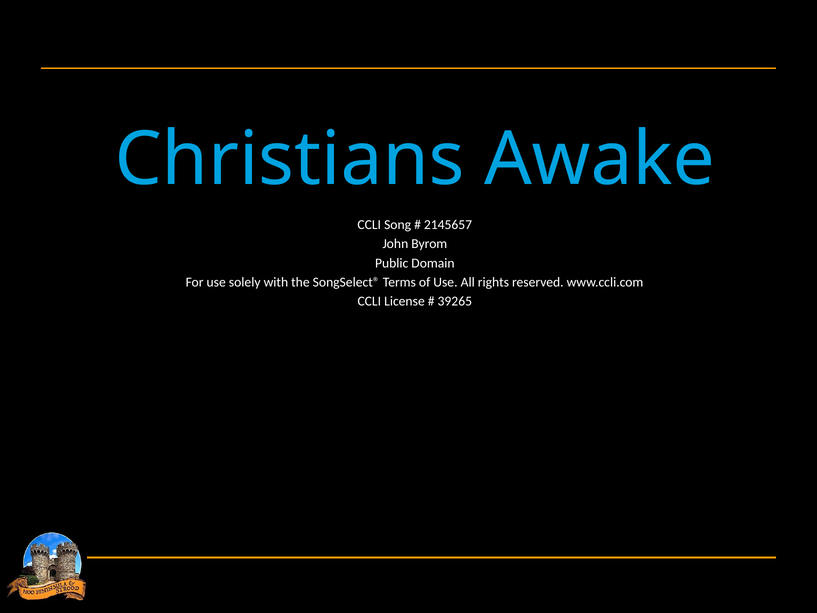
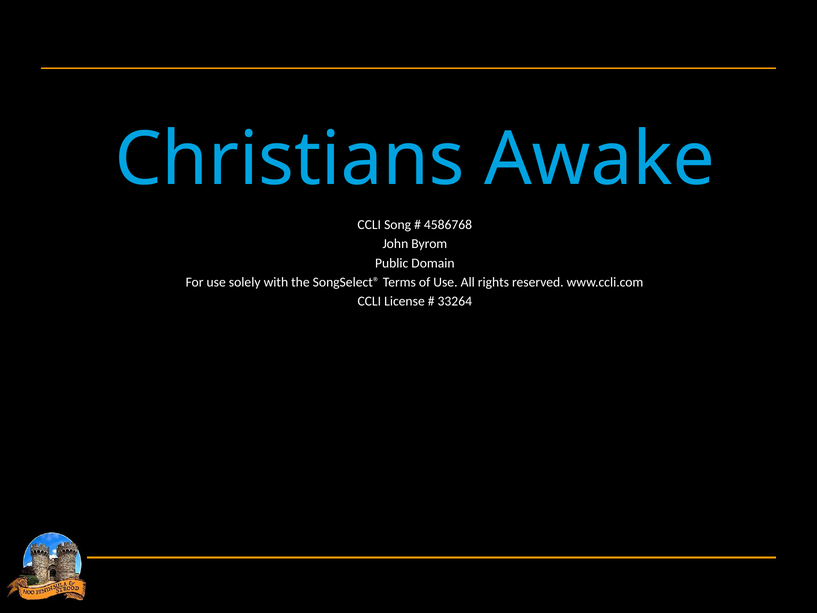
2145657: 2145657 -> 4586768
39265: 39265 -> 33264
